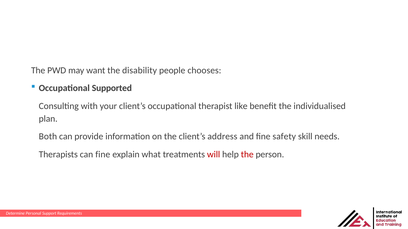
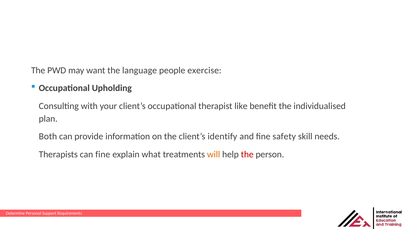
disability: disability -> language
chooses: chooses -> exercise
Supported: Supported -> Upholding
address: address -> identify
will colour: red -> orange
